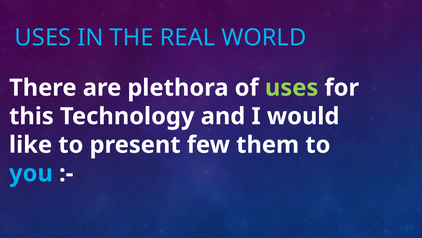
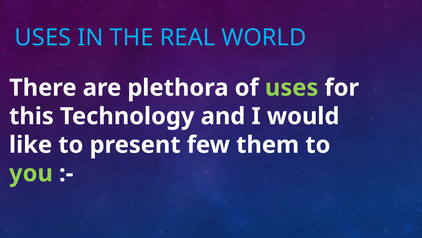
you colour: light blue -> light green
